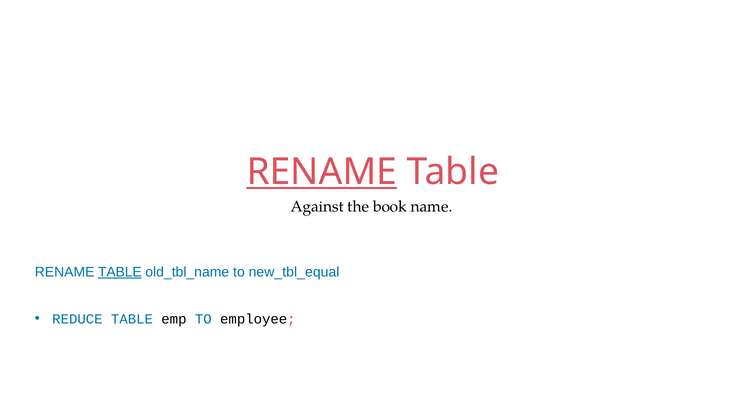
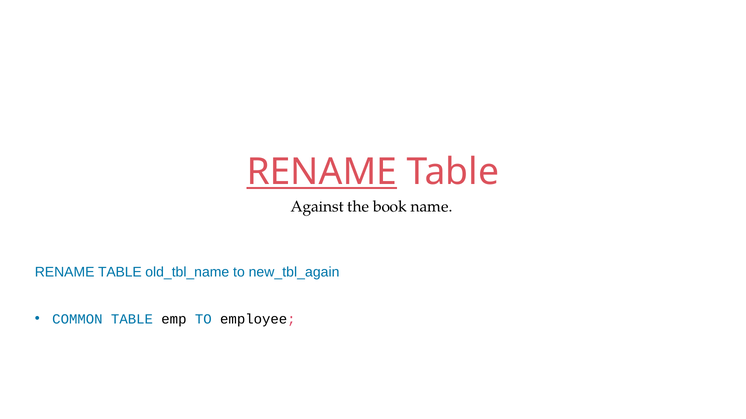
TABLE at (120, 272) underline: present -> none
new_tbl_equal: new_tbl_equal -> new_tbl_again
REDUCE: REDUCE -> COMMON
